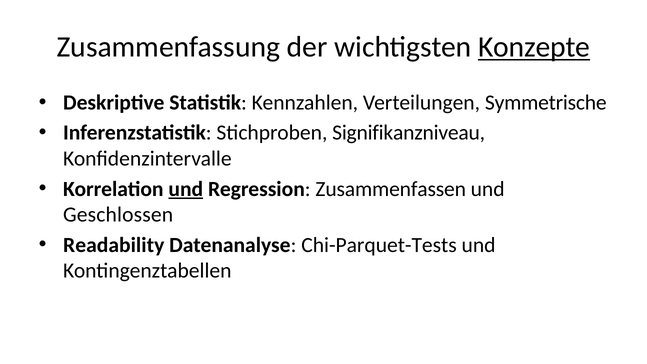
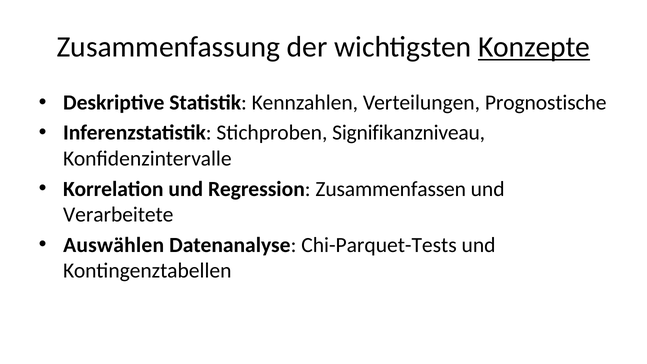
Symmetrische: Symmetrische -> Prognostische
und at (186, 189) underline: present -> none
Geschlossen: Geschlossen -> Verarbeitete
Readability: Readability -> Auswählen
